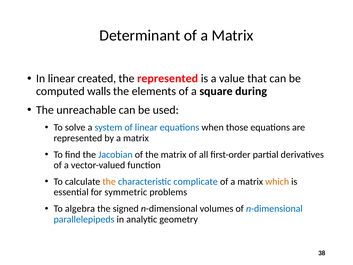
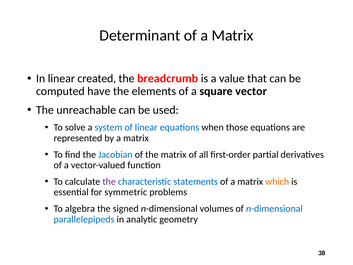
the represented: represented -> breadcrumb
walls: walls -> have
during: during -> vector
the at (109, 181) colour: orange -> purple
complicate: complicate -> statements
